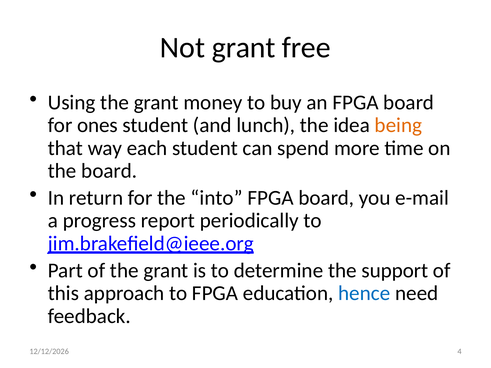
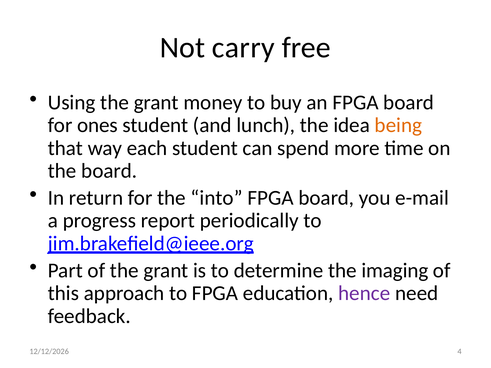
Not grant: grant -> carry
support: support -> imaging
hence colour: blue -> purple
